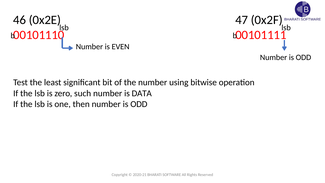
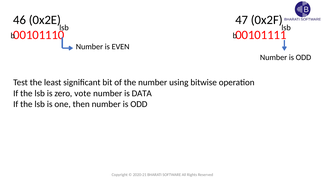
such: such -> vote
